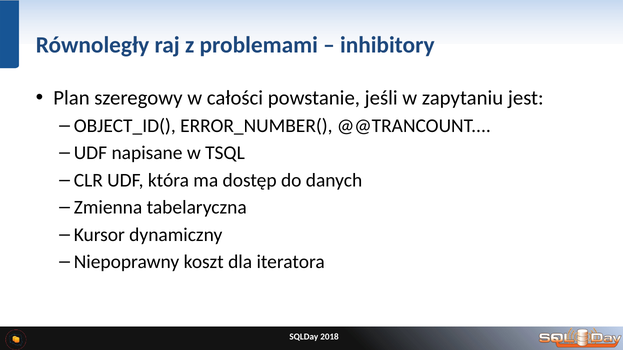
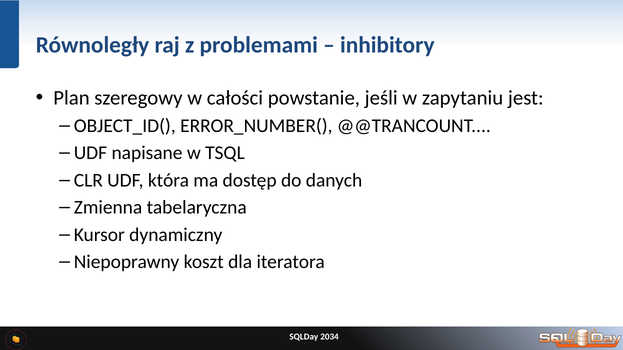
2018: 2018 -> 2034
